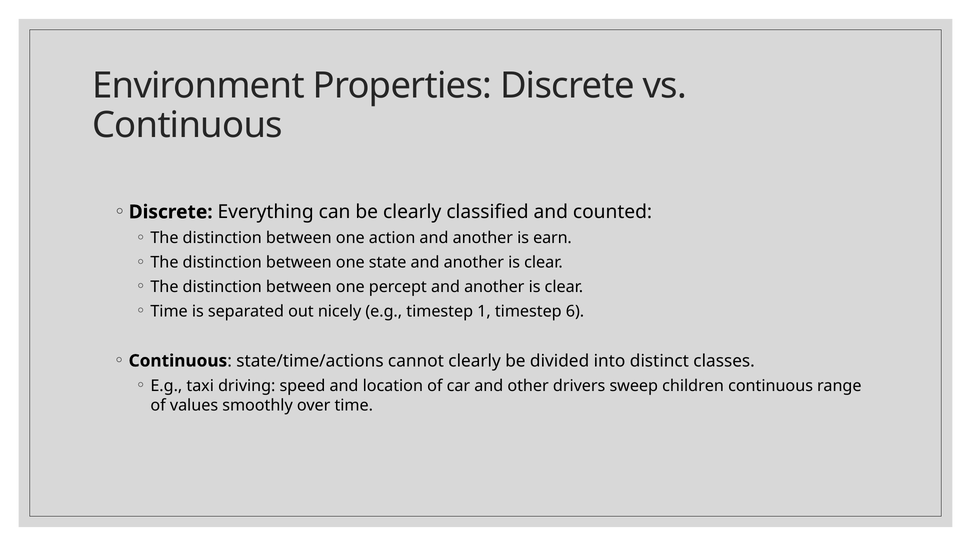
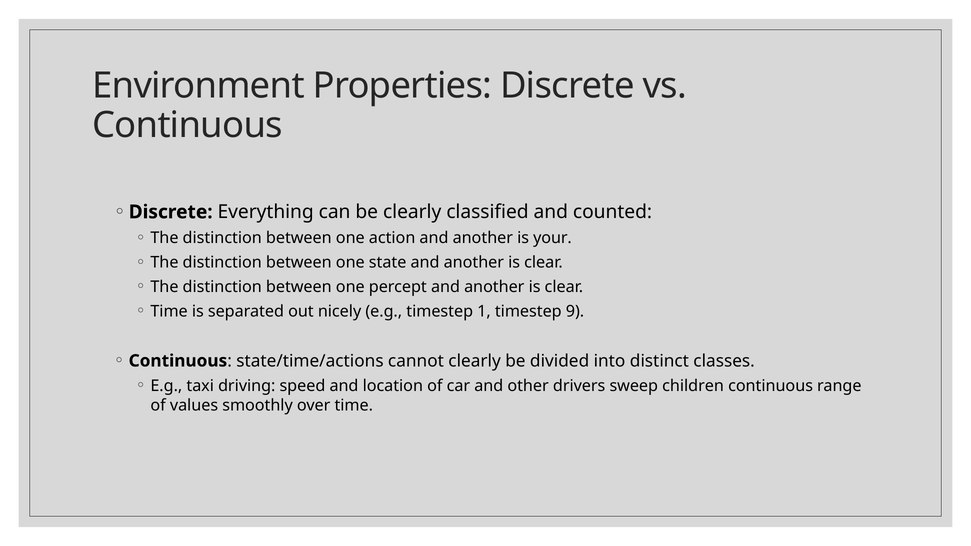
earn: earn -> your
6: 6 -> 9
